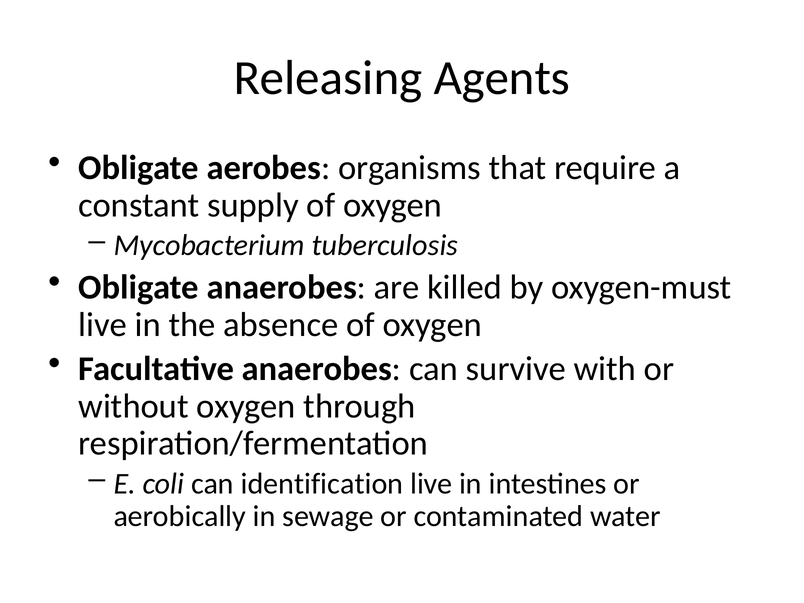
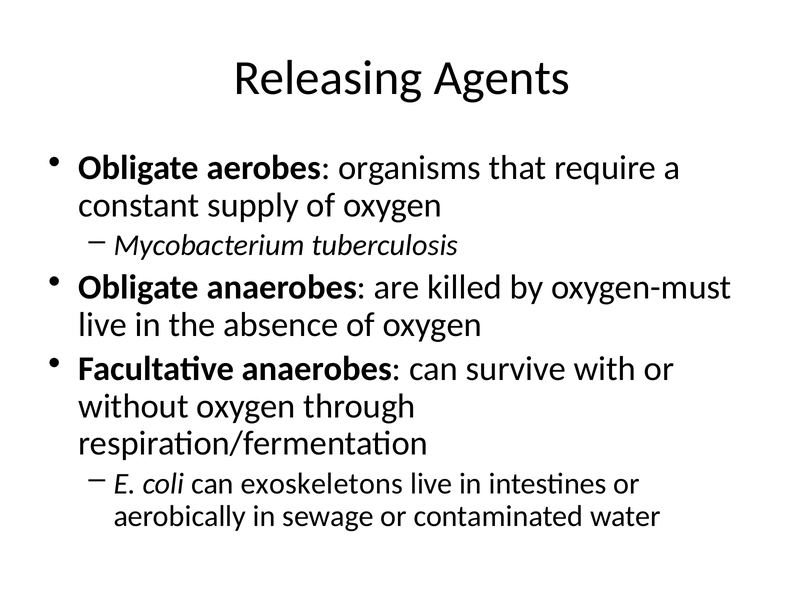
identification: identification -> exoskeletons
